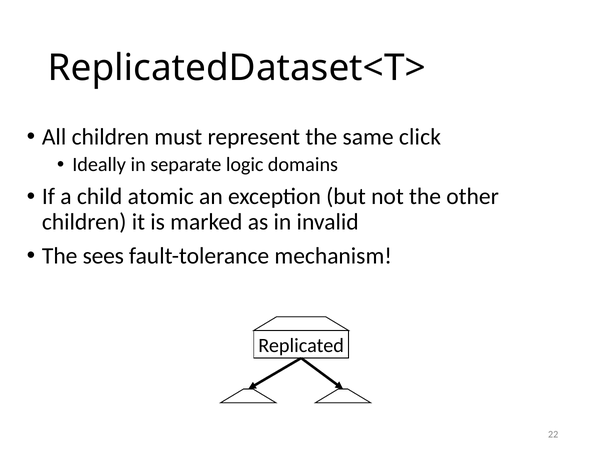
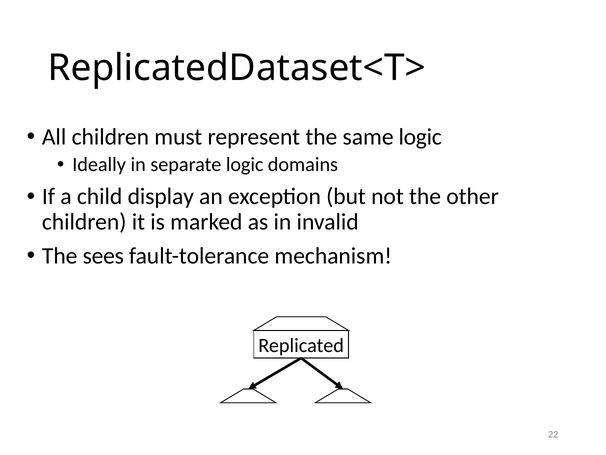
same click: click -> logic
atomic: atomic -> display
